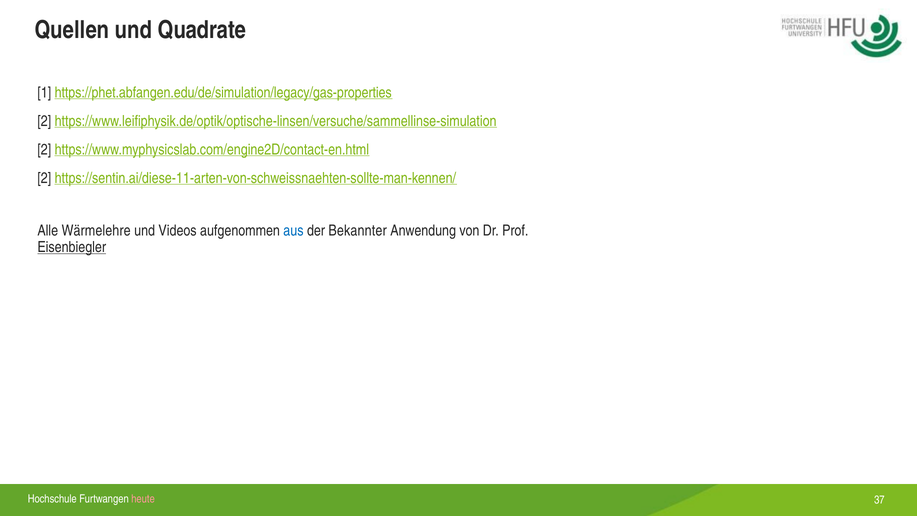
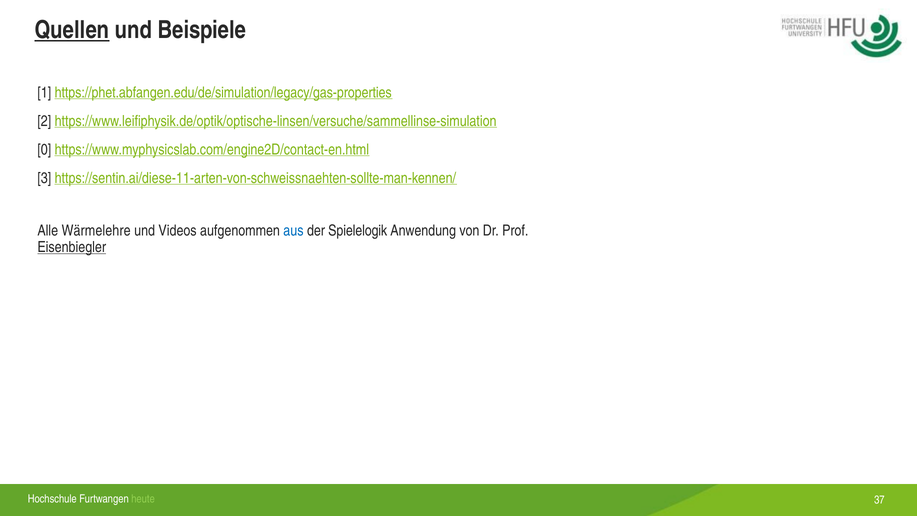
Quellen underline: none -> present
Quadrate: Quadrate -> Beispiele
2 at (44, 150): 2 -> 0
2 at (44, 178): 2 -> 3
Bekannter: Bekannter -> Spielelogik
heute colour: pink -> light green
